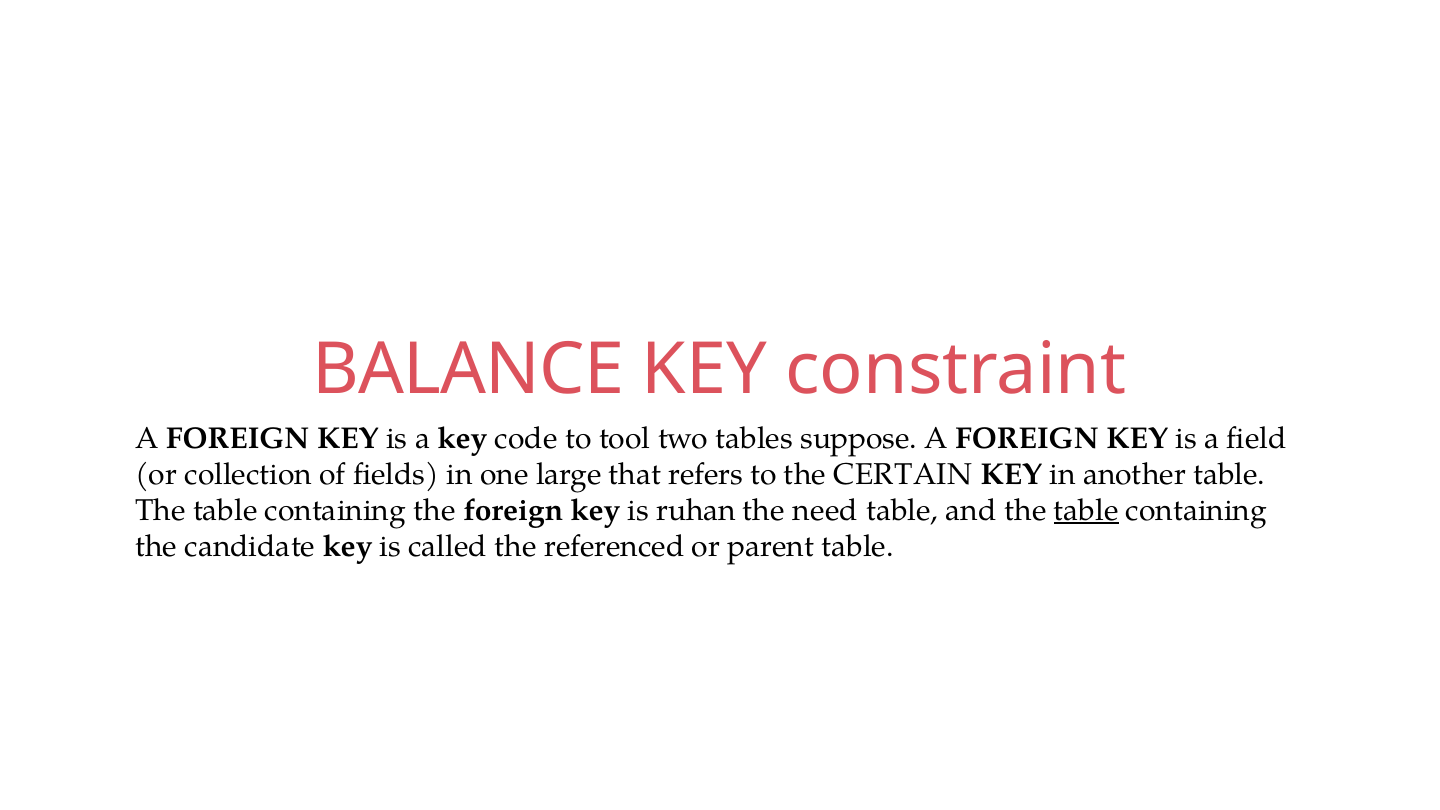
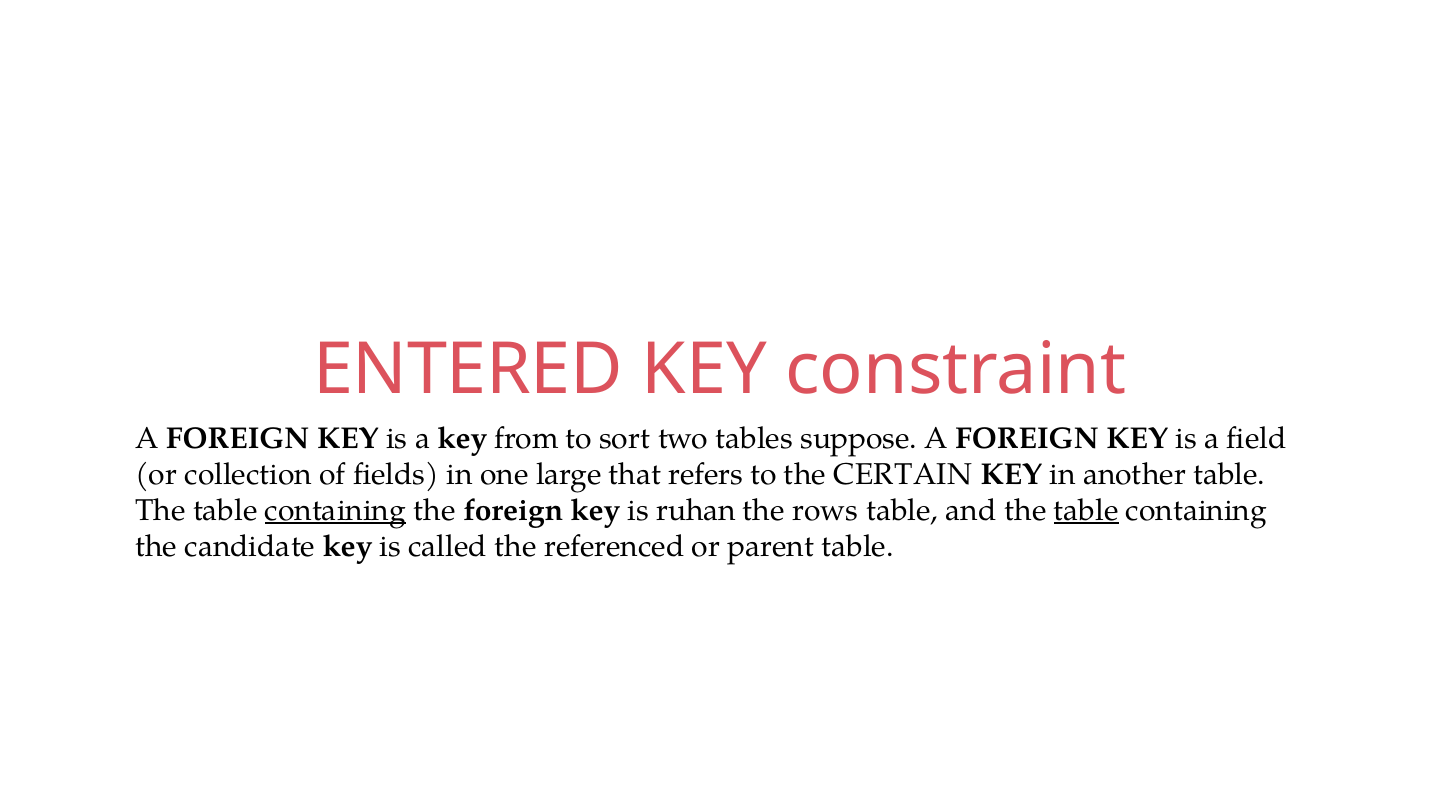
BALANCE: BALANCE -> ENTERED
code: code -> from
tool: tool -> sort
containing at (335, 510) underline: none -> present
need: need -> rows
